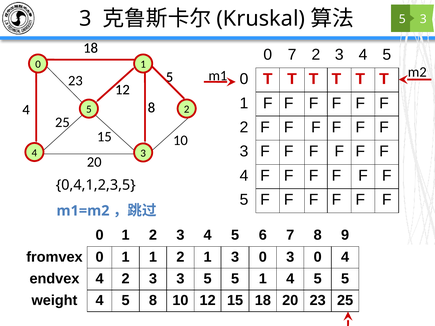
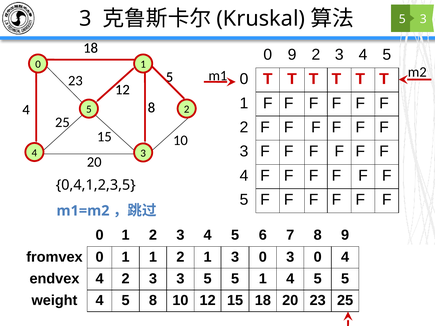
0 7: 7 -> 9
